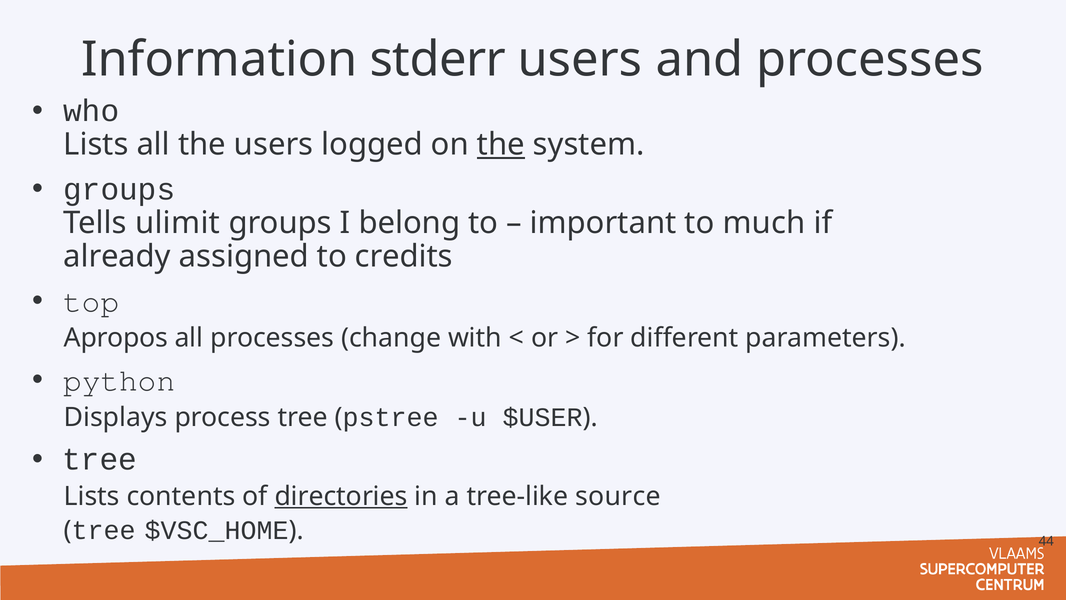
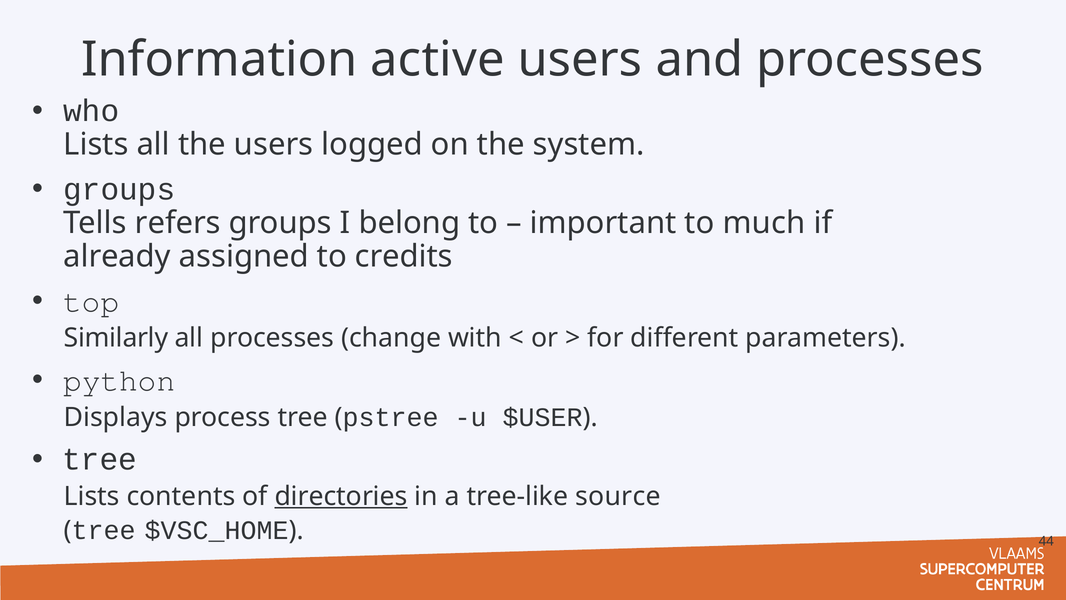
stderr: stderr -> active
the at (501, 145) underline: present -> none
ulimit: ulimit -> refers
Apropos: Apropos -> Similarly
